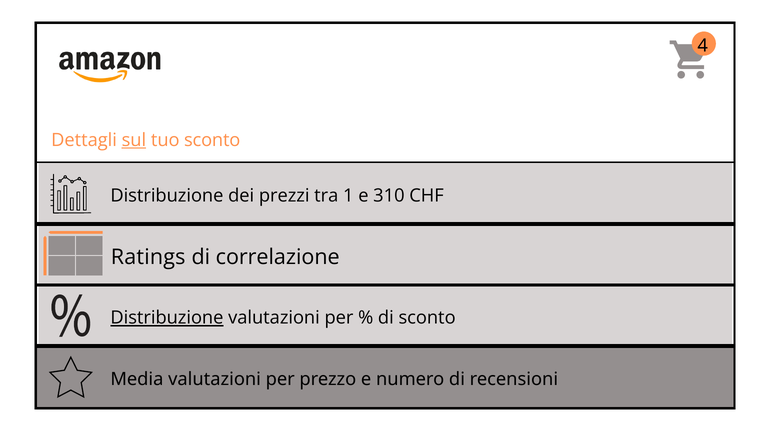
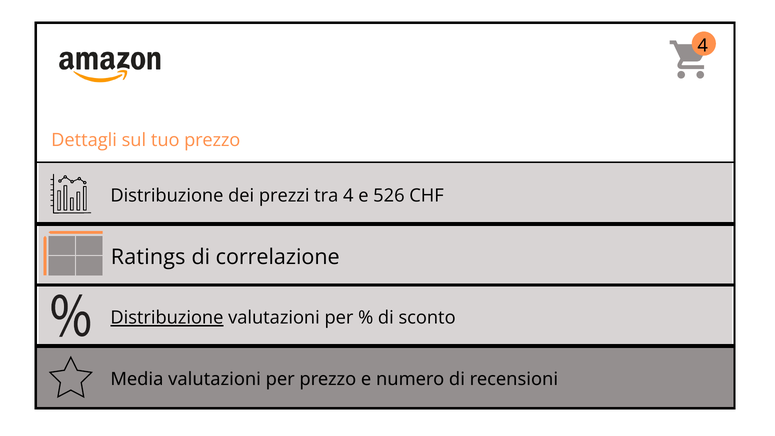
sul underline: present -> none
tuo sconto: sconto -> prezzo
tra 1: 1 -> 4
310: 310 -> 526
